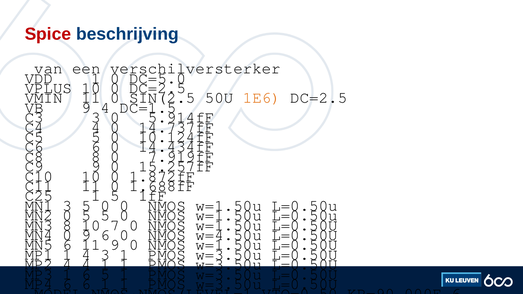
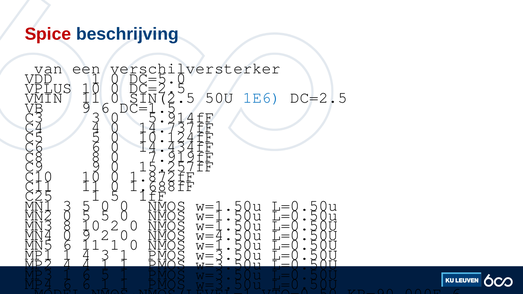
1E6 colour: orange -> blue
4 at (105, 108): 4 -> 6
7 at (115, 225): 7 -> 2
6 at (105, 235): 6 -> 2
9 at (115, 245): 9 -> 1
